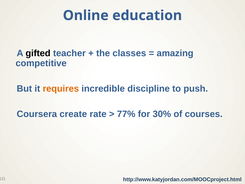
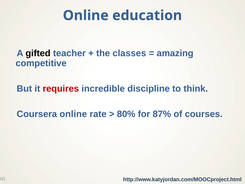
requires colour: orange -> red
push: push -> think
Coursera create: create -> online
77%: 77% -> 80%
30%: 30% -> 87%
